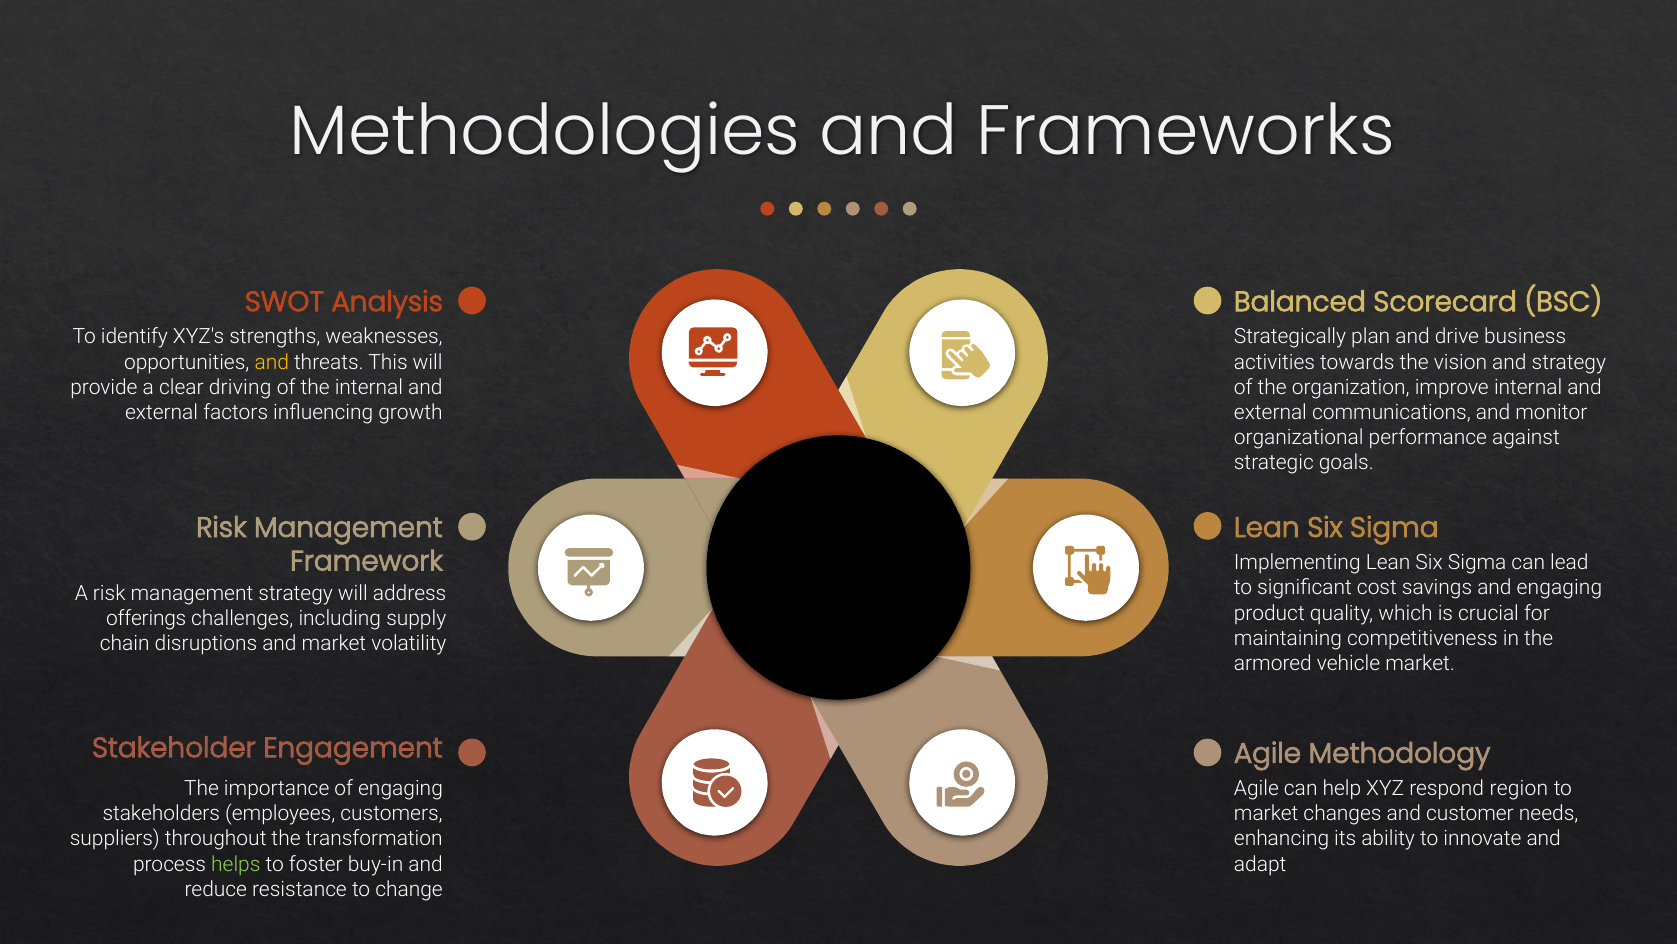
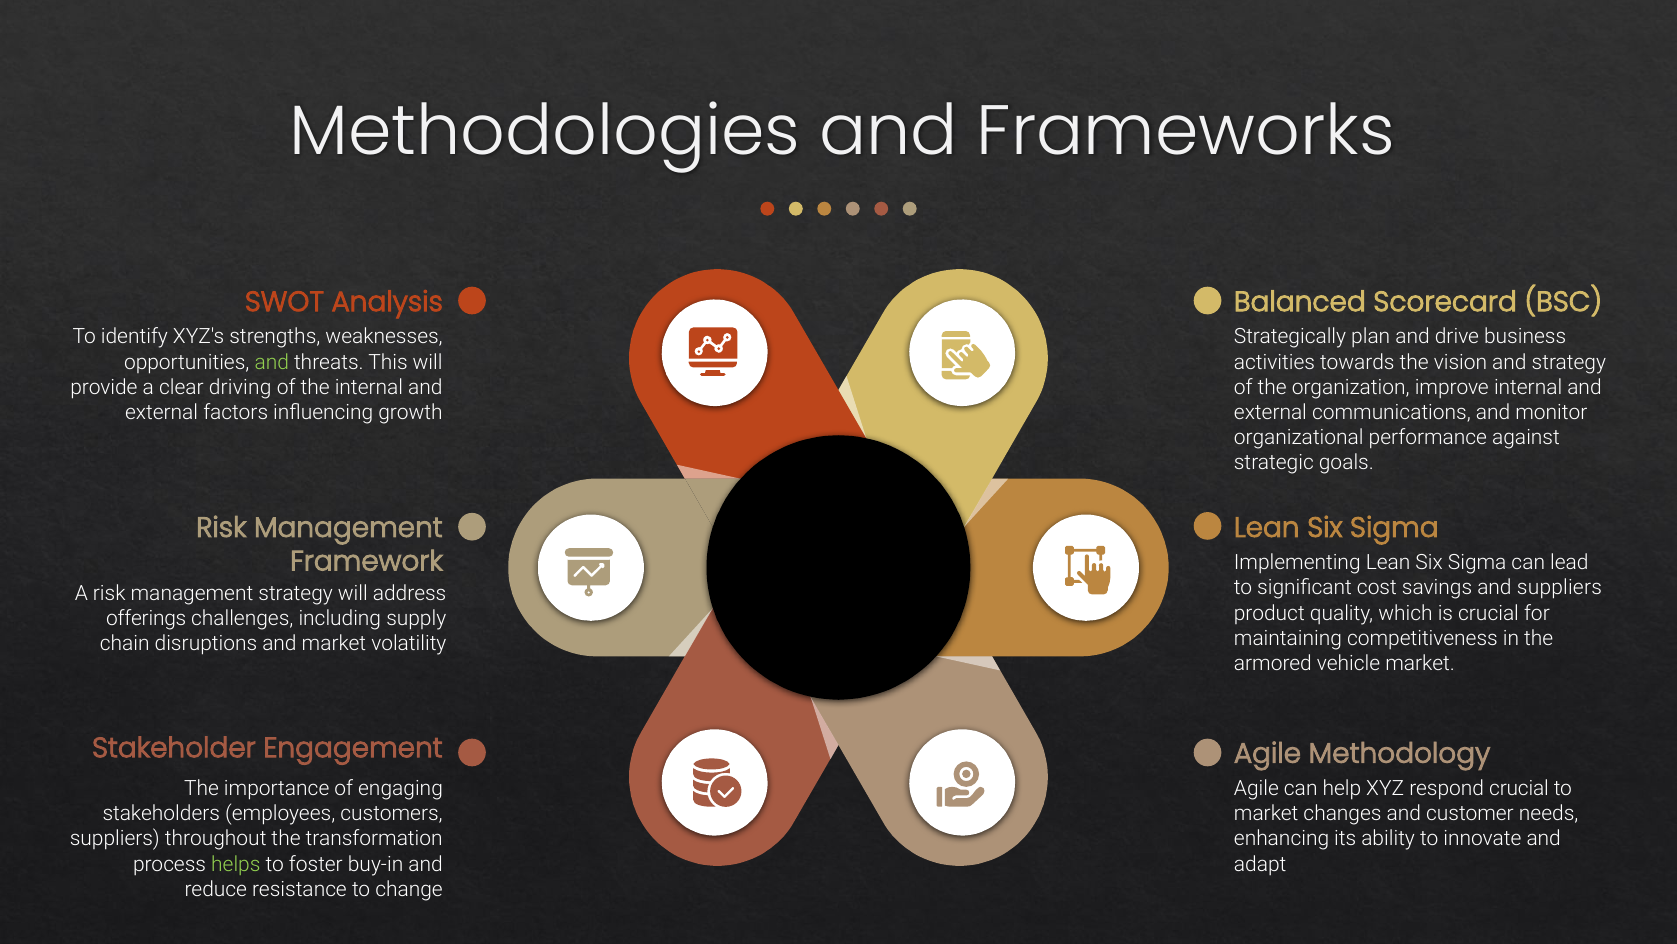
and at (272, 362) colour: yellow -> light green
and engaging: engaging -> suppliers
respond region: region -> crucial
